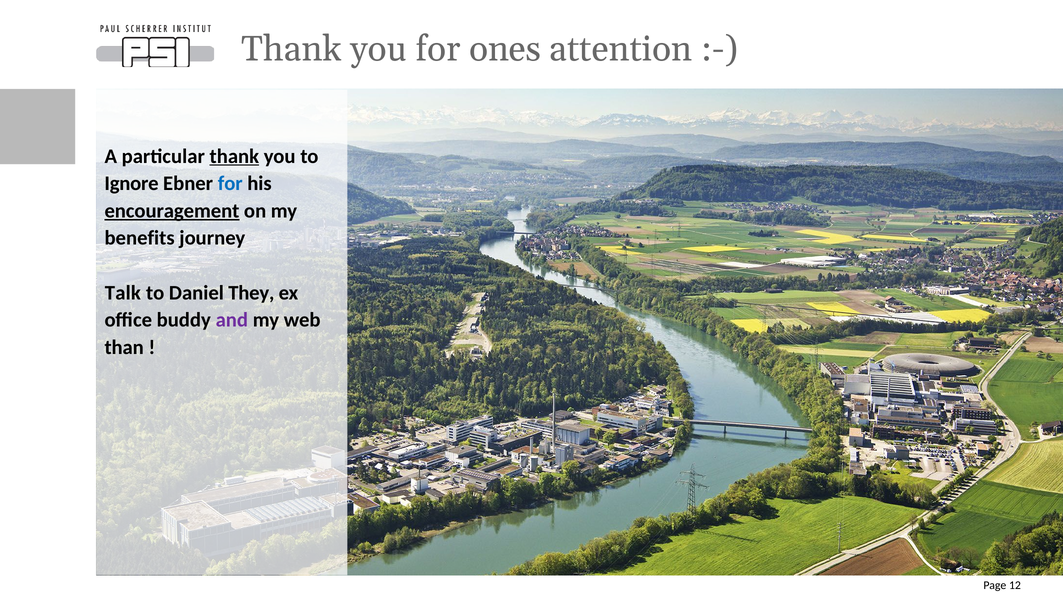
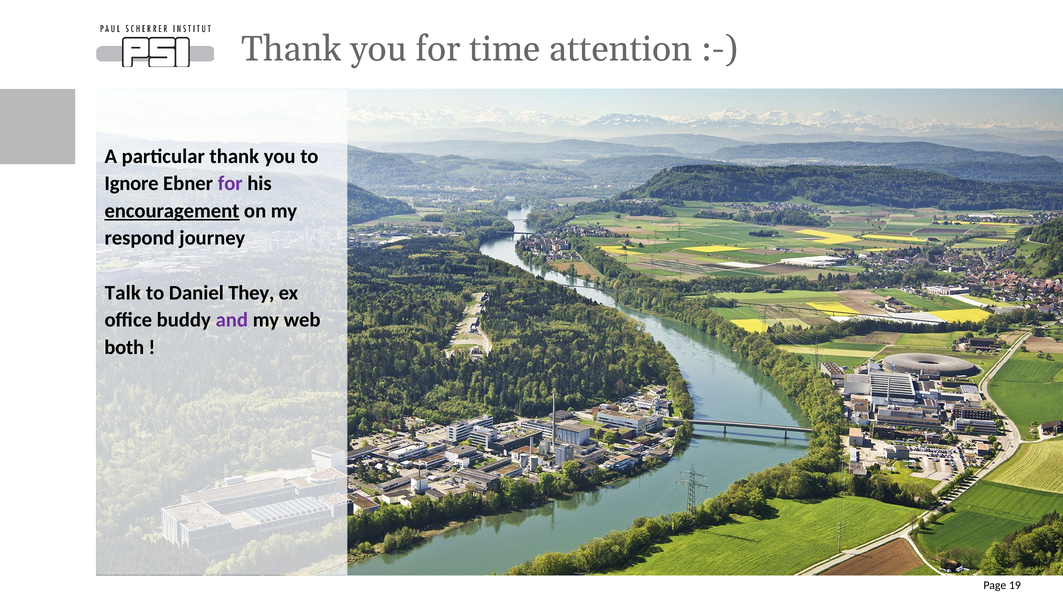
ones: ones -> time
thank at (234, 156) underline: present -> none
for at (230, 184) colour: blue -> purple
benefits: benefits -> respond
than: than -> both
12: 12 -> 19
